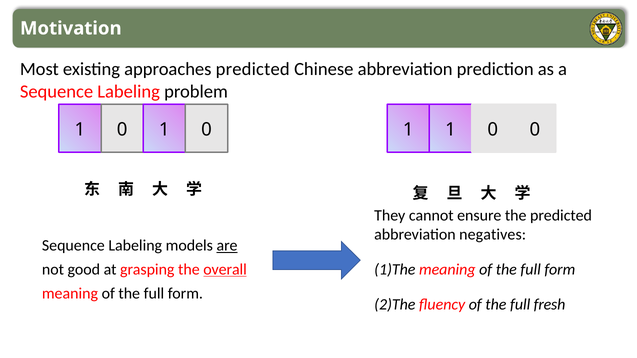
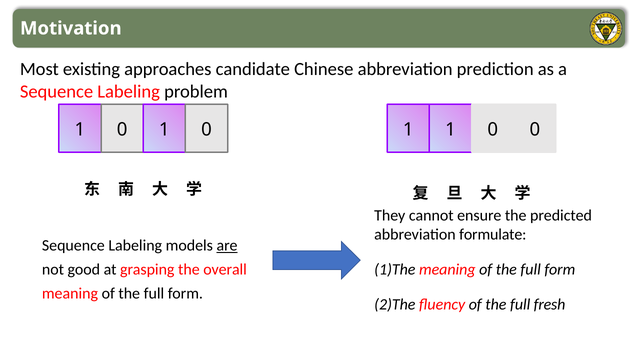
approaches predicted: predicted -> candidate
negatives: negatives -> formulate
overall underline: present -> none
